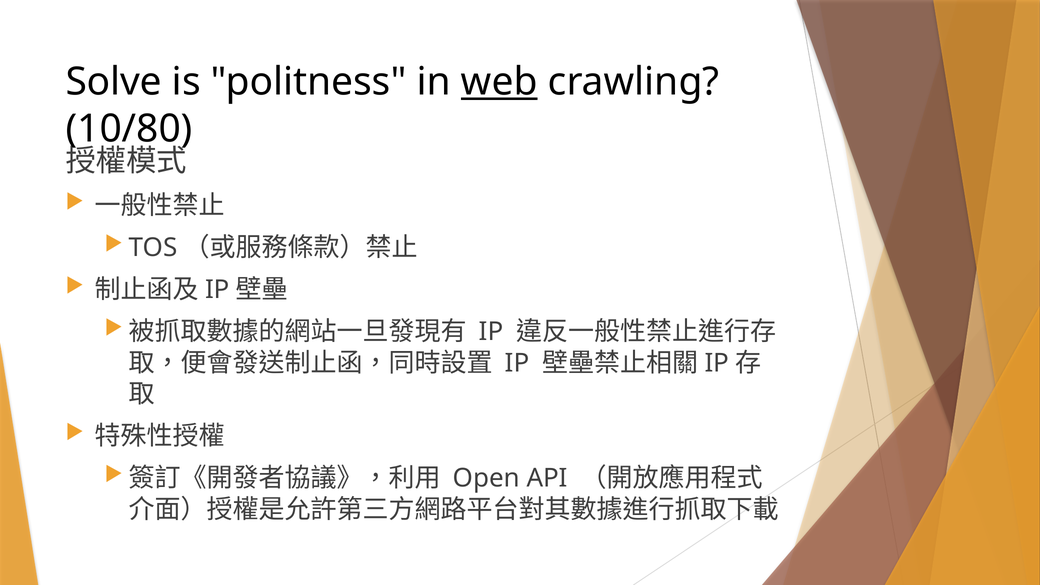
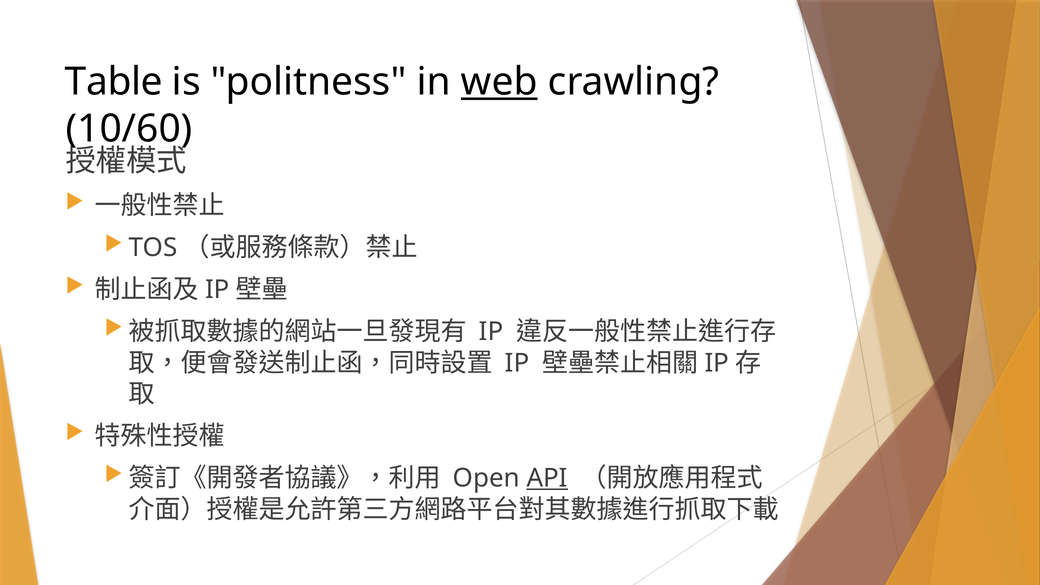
Solve: Solve -> Table
10/80: 10/80 -> 10/60
API underline: none -> present
